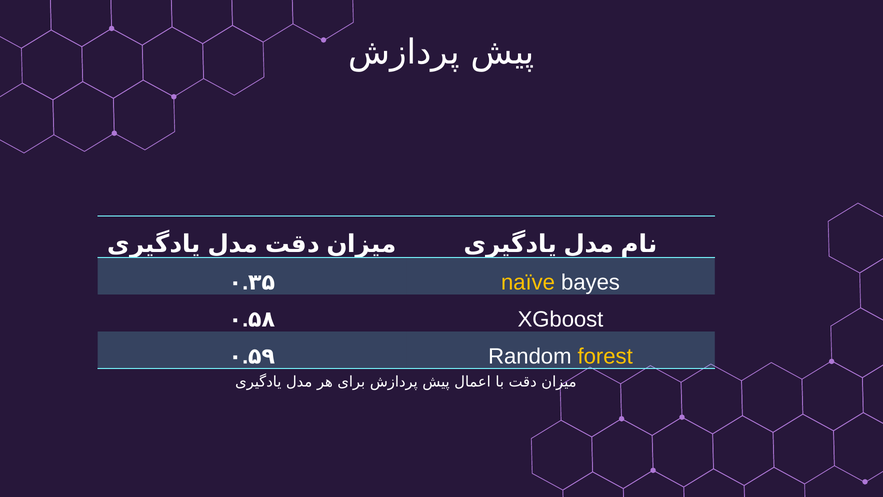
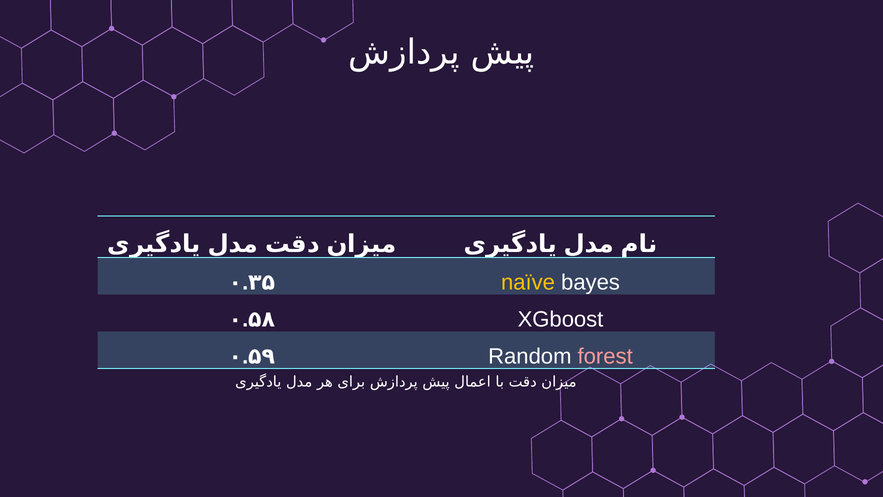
forest colour: yellow -> pink
